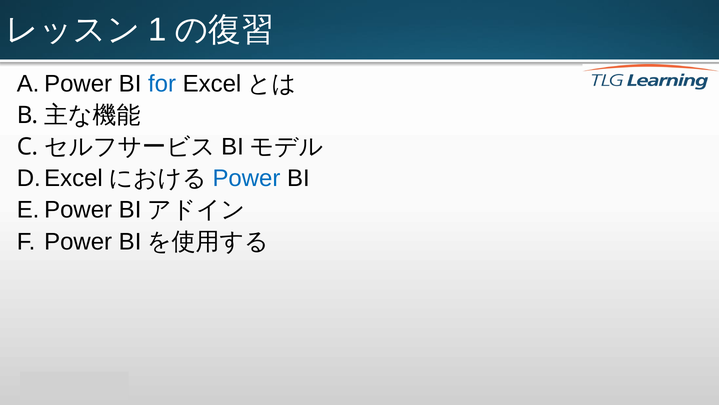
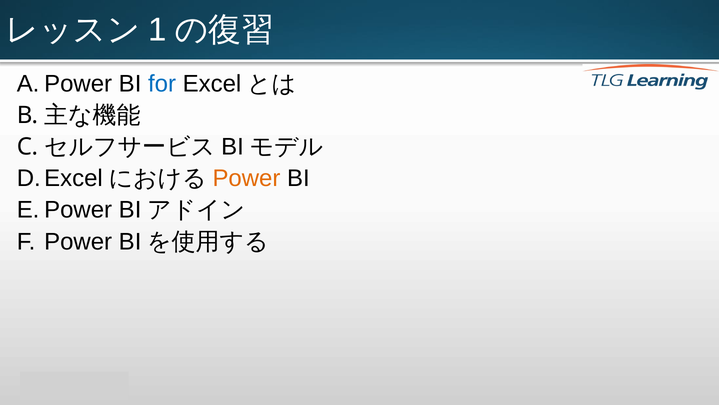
Power at (246, 178) colour: blue -> orange
